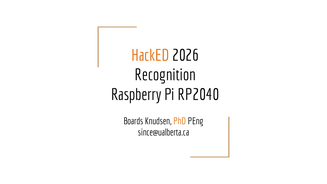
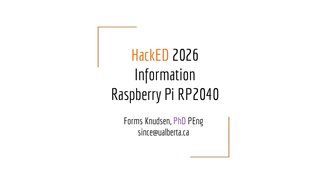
Recognition: Recognition -> Information
Boards: Boards -> Forms
PhD colour: orange -> purple
